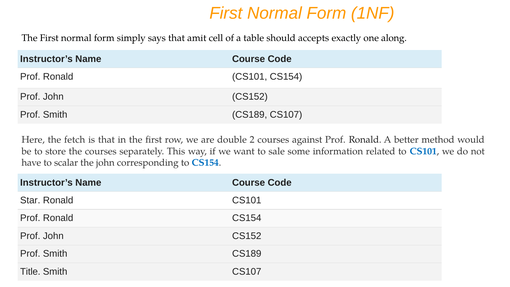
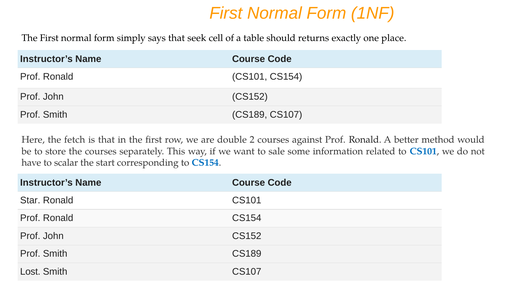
amit: amit -> seek
accepts: accepts -> returns
along: along -> place
the john: john -> start
Title: Title -> Lost
